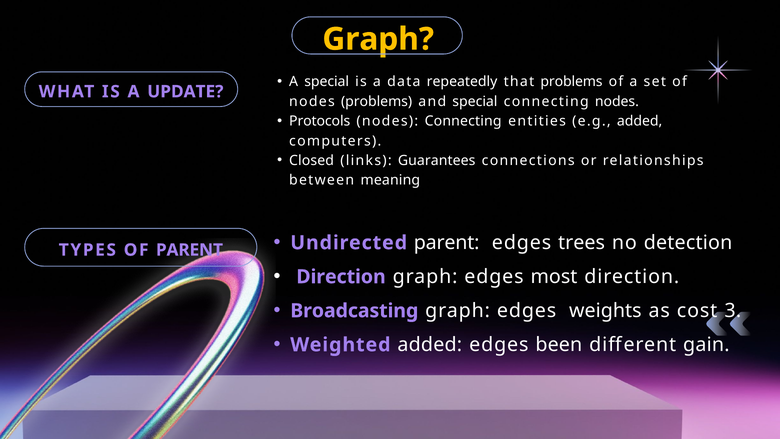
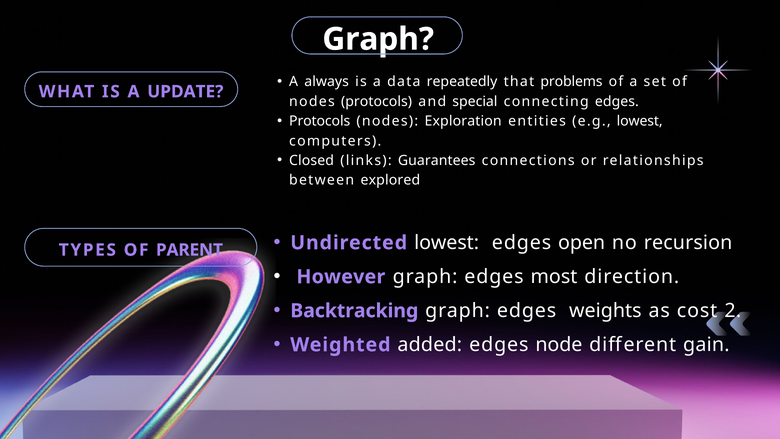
Graph at (378, 39) colour: yellow -> white
A special: special -> always
nodes problems: problems -> protocols
connecting nodes: nodes -> edges
nodes Connecting: Connecting -> Exploration
e.g added: added -> lowest
meaning: meaning -> explored
Undirected parent: parent -> lowest
trees: trees -> open
detection: detection -> recursion
Direction at (341, 277): Direction -> However
Broadcasting: Broadcasting -> Backtracking
3: 3 -> 2
been: been -> node
